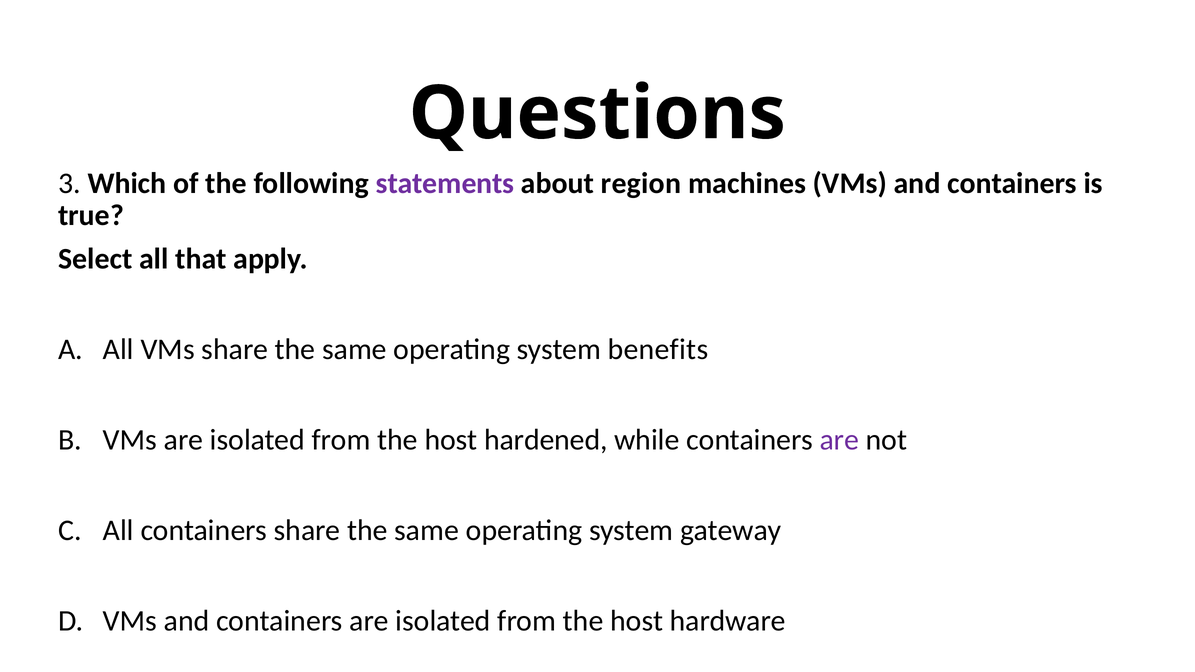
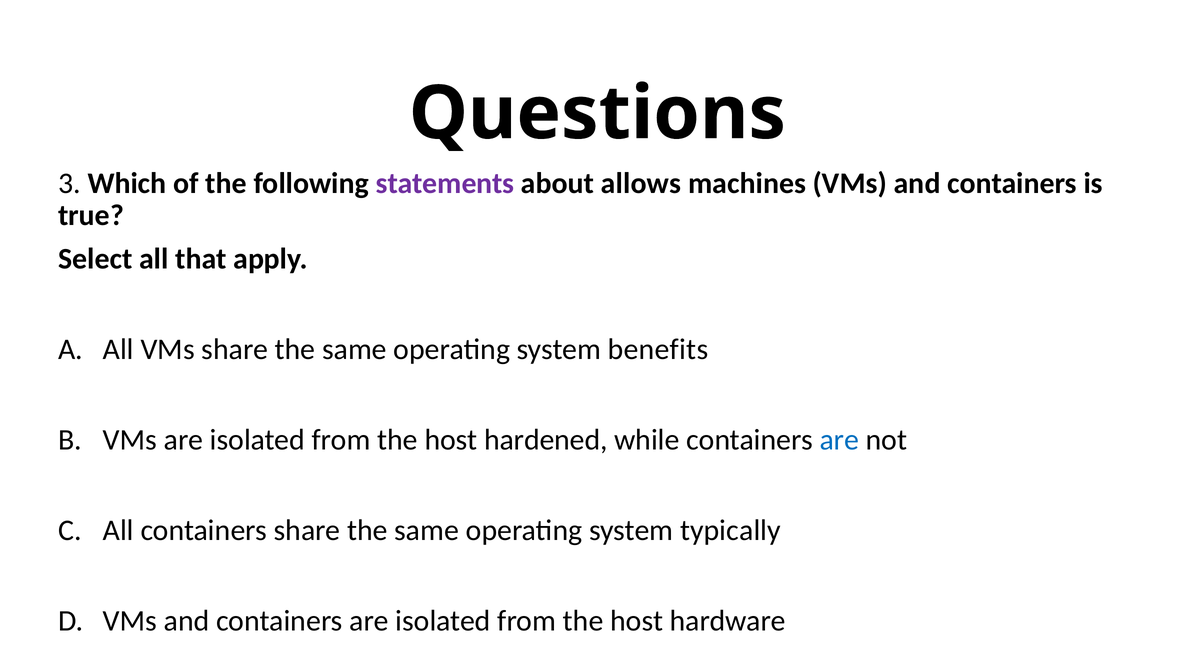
region: region -> allows
are at (839, 440) colour: purple -> blue
gateway: gateway -> typically
